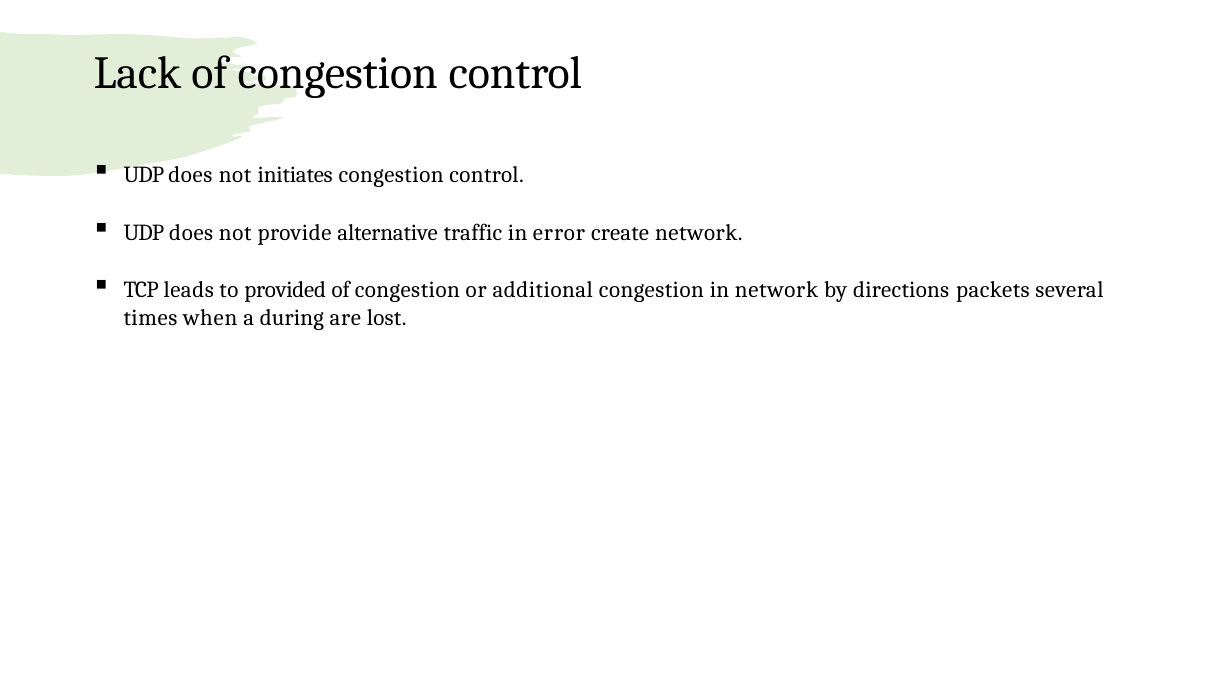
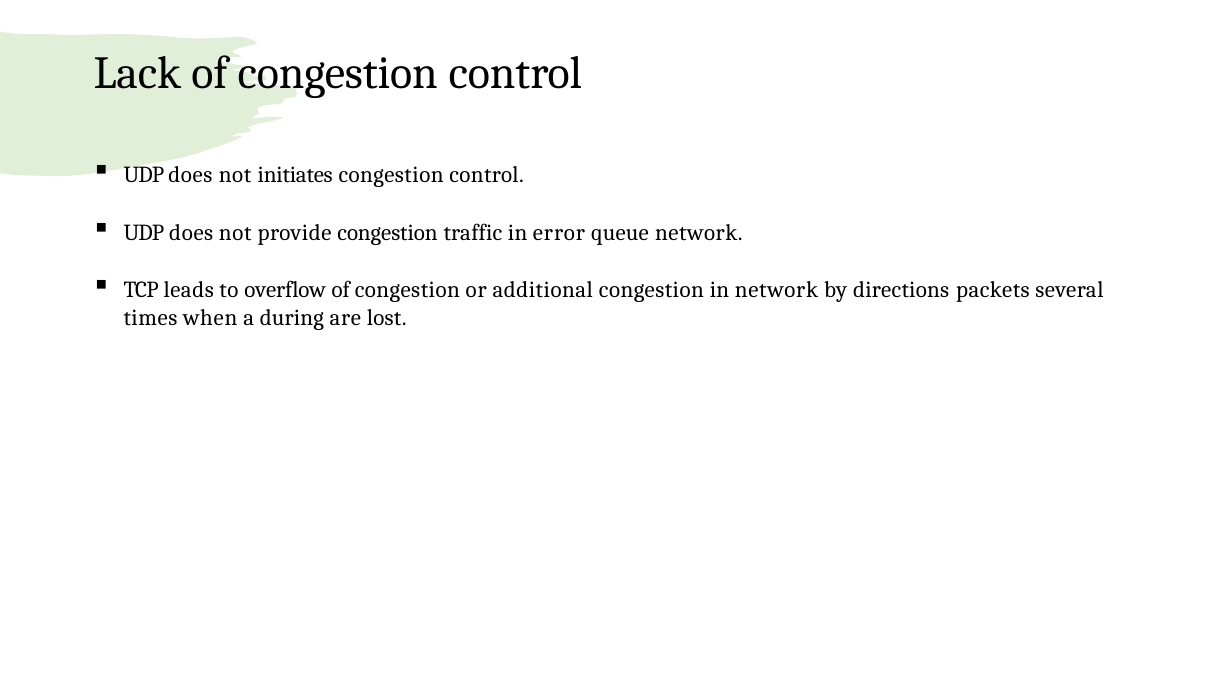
provide alternative: alternative -> congestion
create: create -> queue
provided: provided -> overflow
